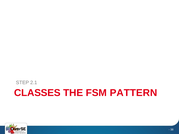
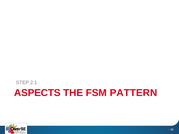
CLASSES: CLASSES -> ASPECTS
